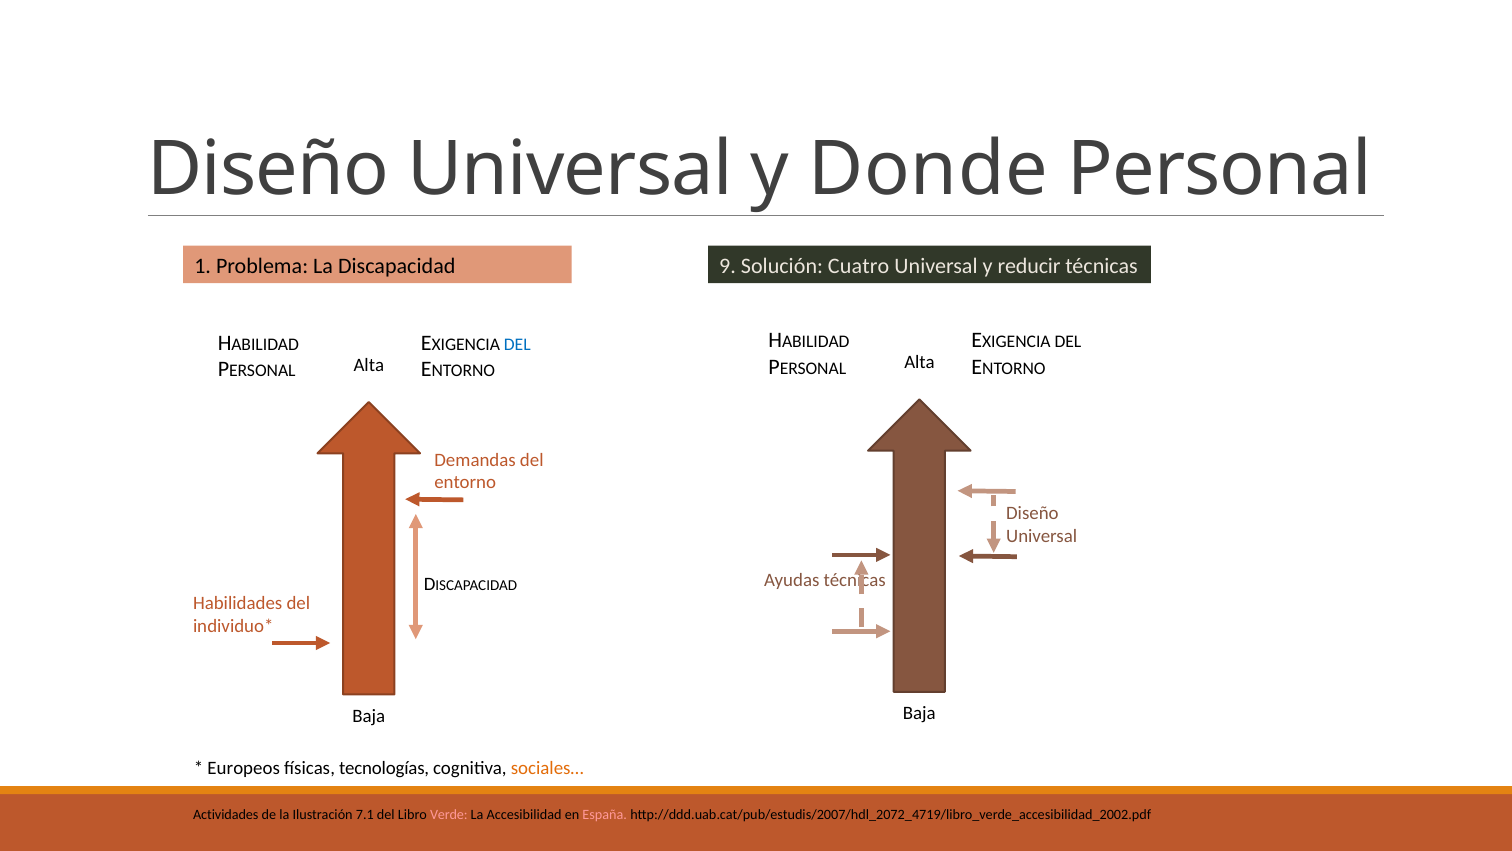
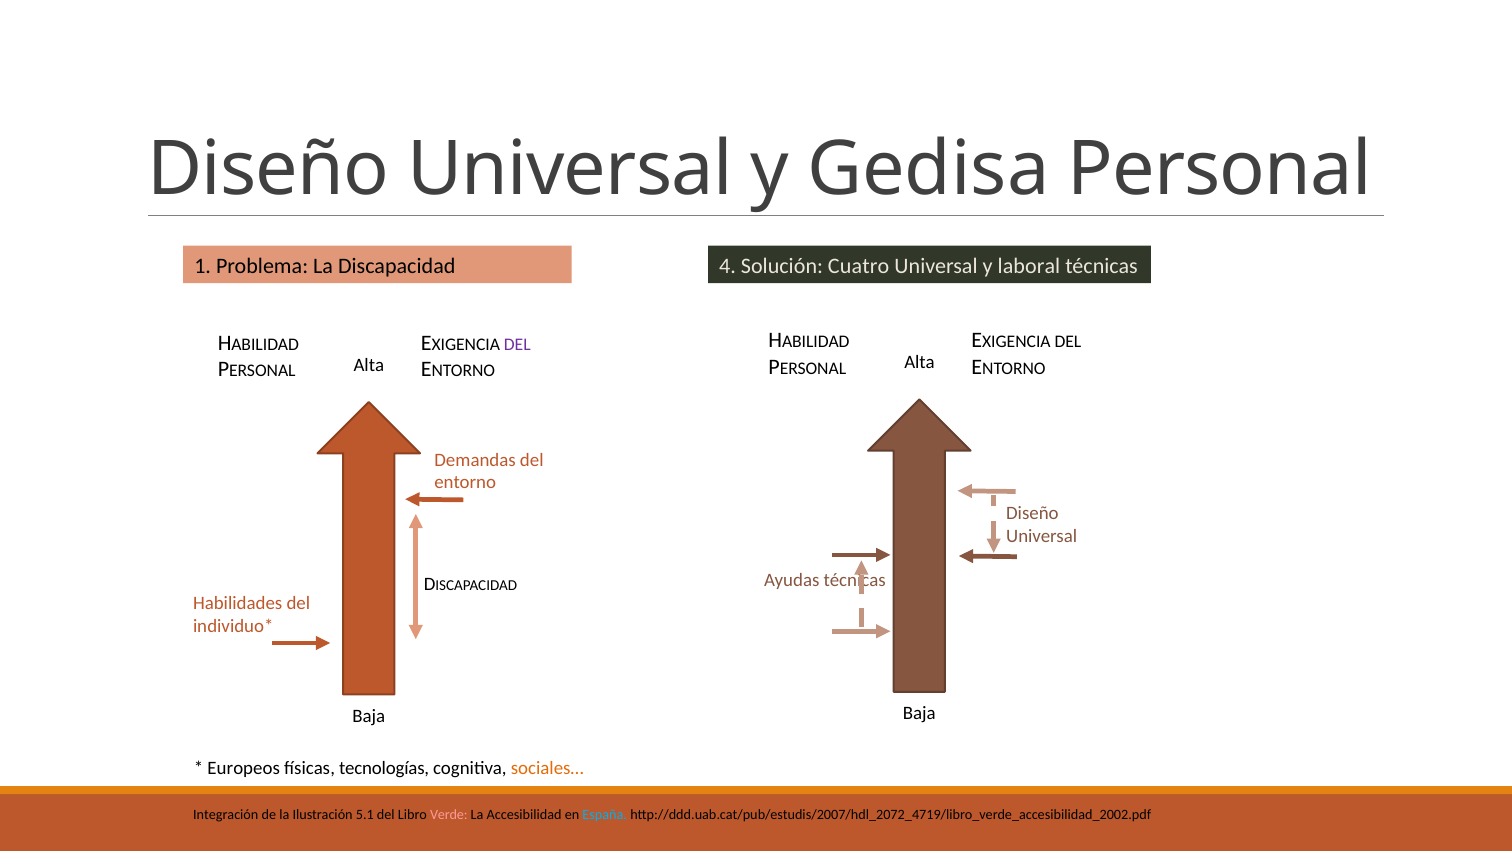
Donde: Donde -> Gedisa
9: 9 -> 4
reducir: reducir -> laboral
DEL at (517, 344) colour: blue -> purple
Actividades: Actividades -> Integración
7.1: 7.1 -> 5.1
España colour: pink -> light blue
